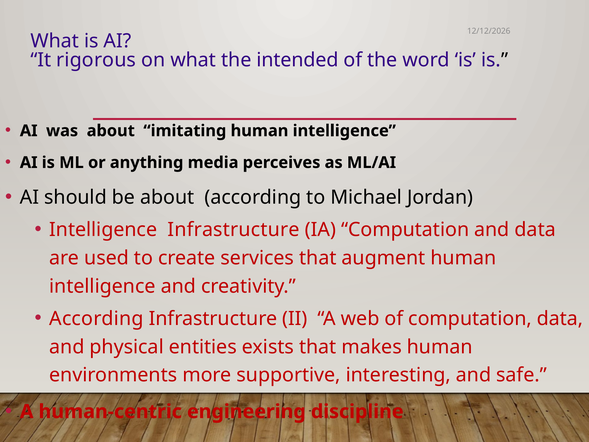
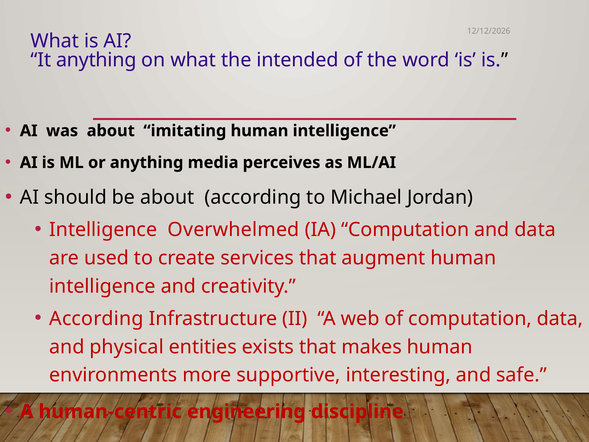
It rigorous: rigorous -> anything
Intelligence Infrastructure: Infrastructure -> Overwhelmed
